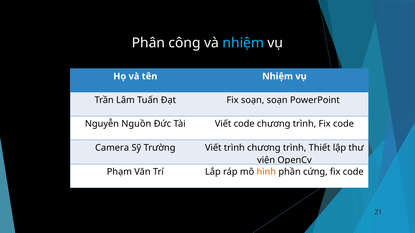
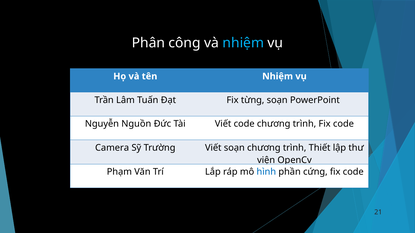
Fix soạn: soạn -> từng
Viết trình: trình -> soạn
hình colour: orange -> blue
